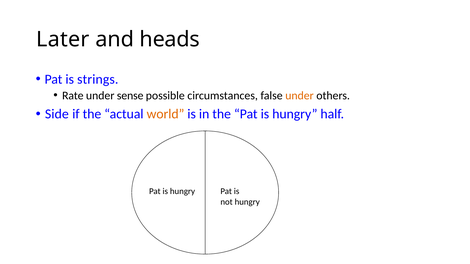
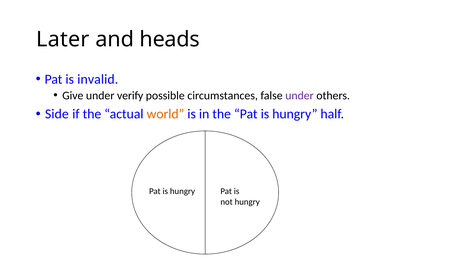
strings: strings -> invalid
Rate: Rate -> Give
sense: sense -> verify
under at (300, 96) colour: orange -> purple
